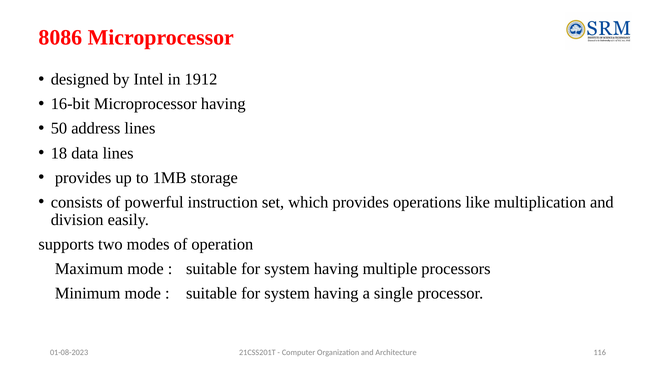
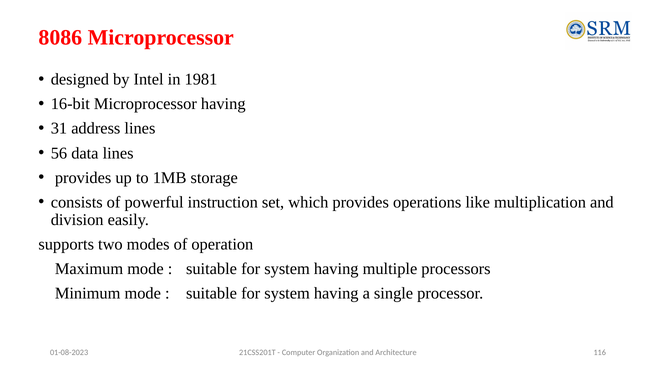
1912: 1912 -> 1981
50: 50 -> 31
18: 18 -> 56
